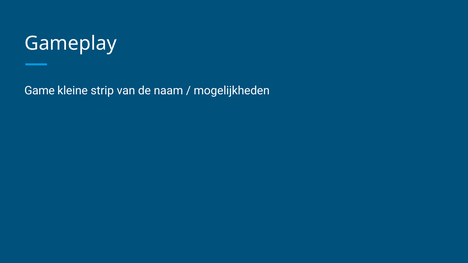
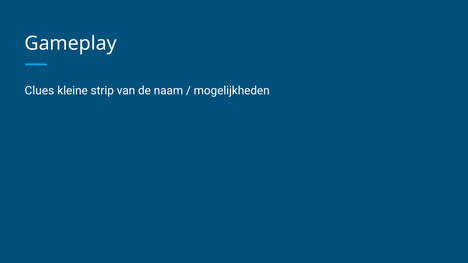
Game: Game -> Clues
